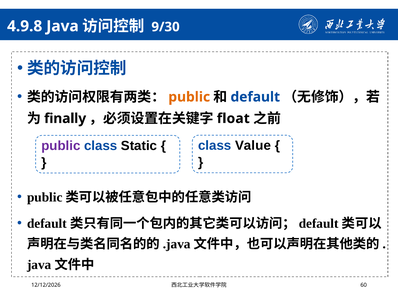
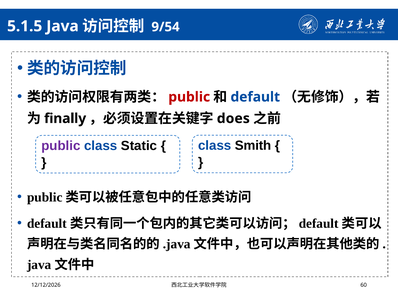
4.9.8: 4.9.8 -> 5.1.5
9/30: 9/30 -> 9/54
public at (189, 97) colour: orange -> red
float: float -> does
Value: Value -> Smith
